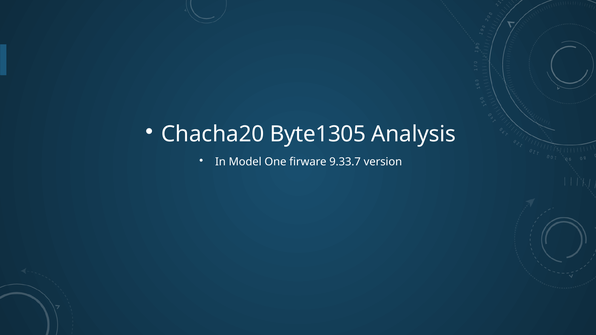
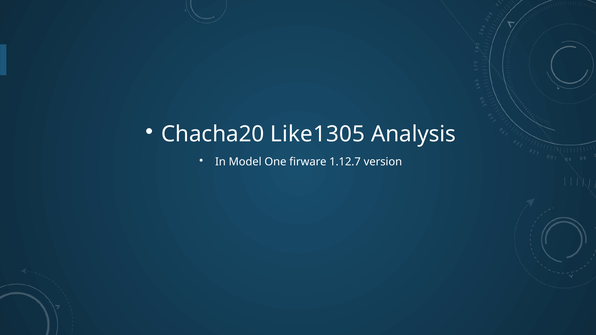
Byte1305: Byte1305 -> Like1305
9.33.7: 9.33.7 -> 1.12.7
